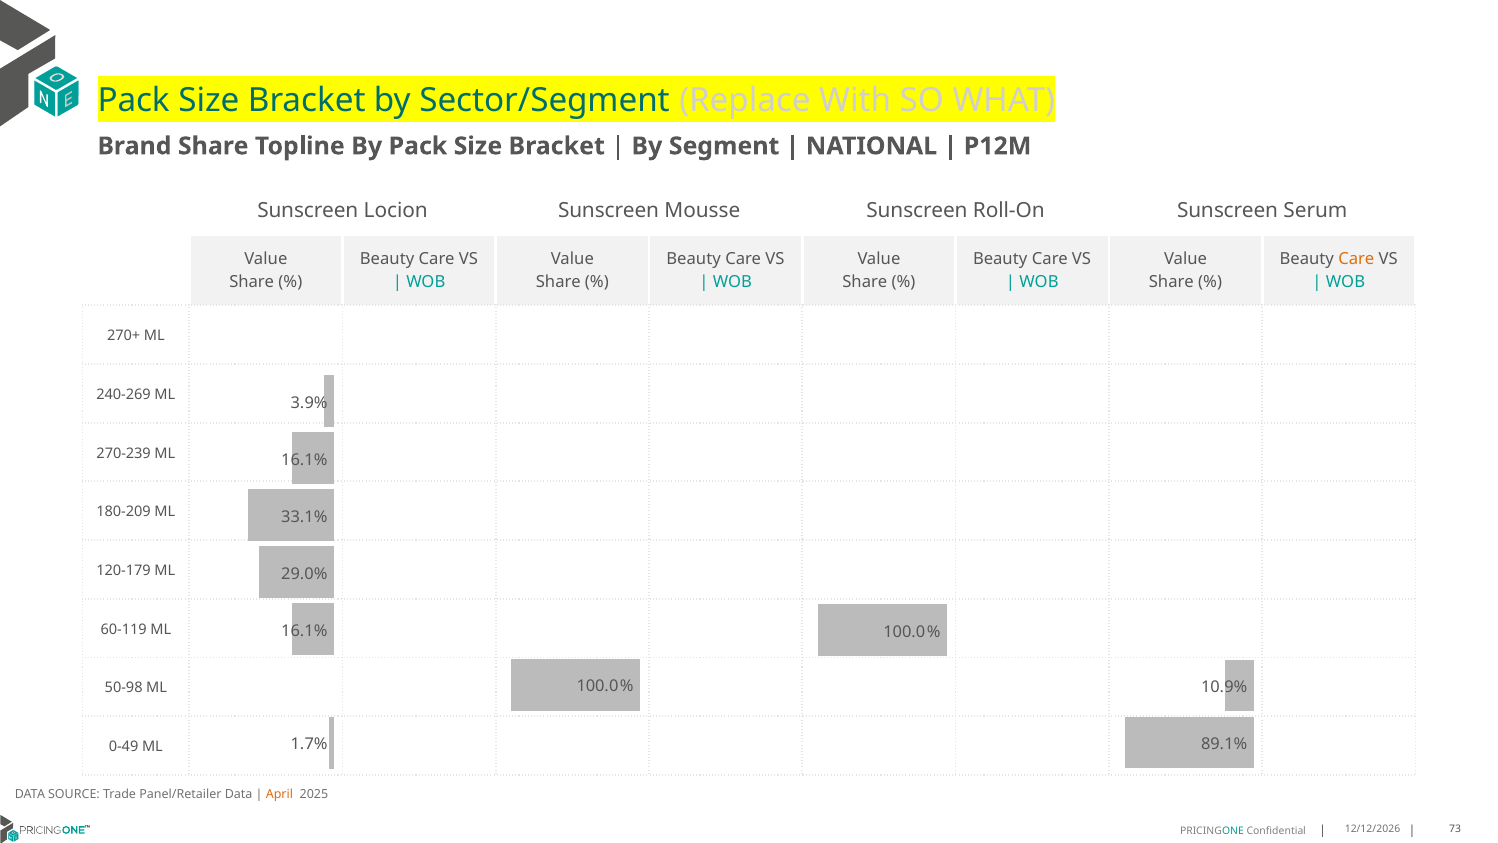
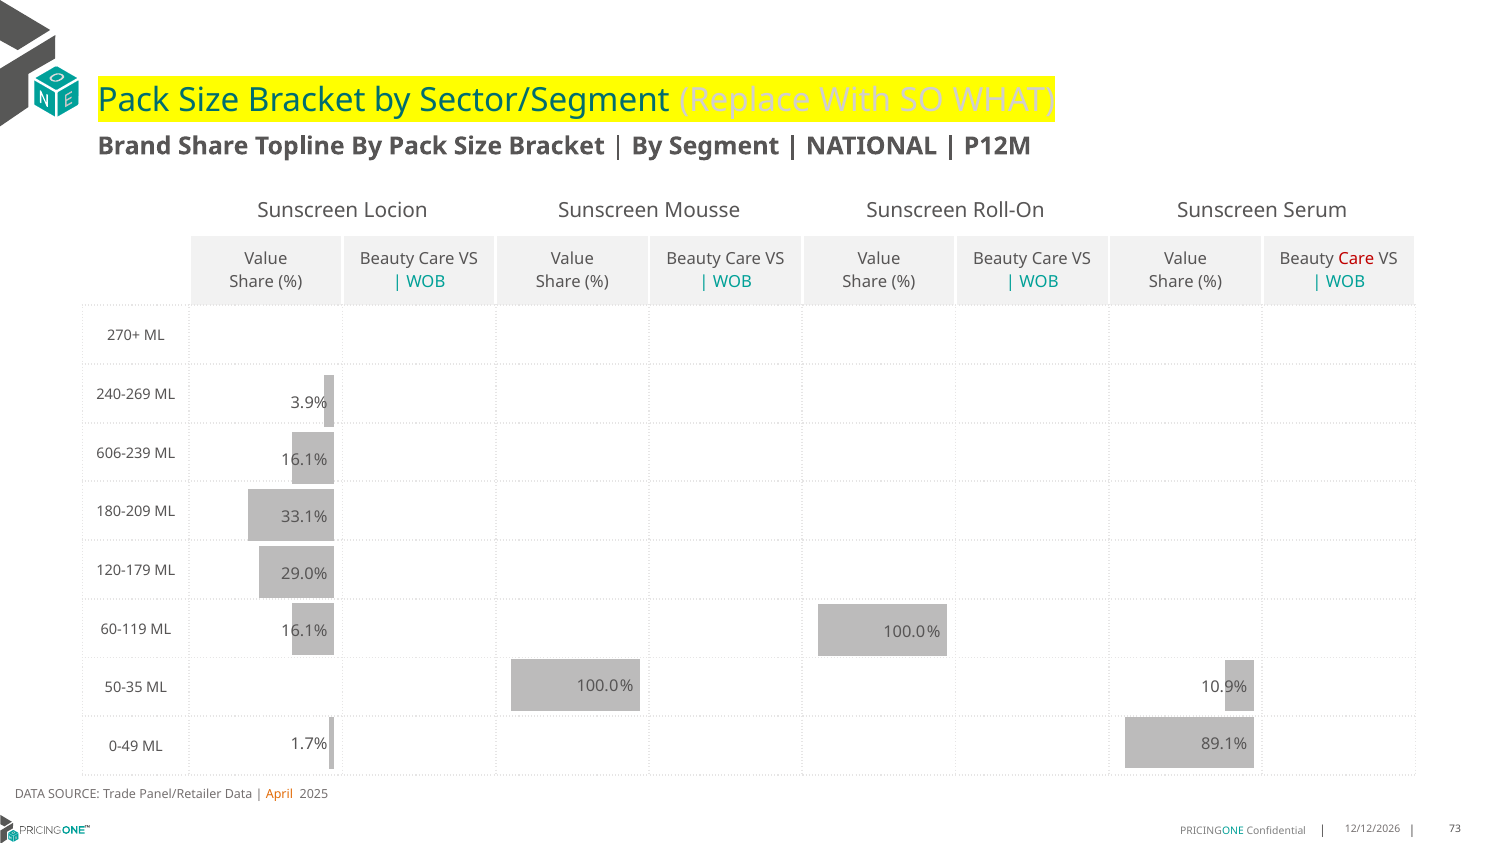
Care at (1356, 259) colour: orange -> red
270-239: 270-239 -> 606-239
50-98: 50-98 -> 50-35
